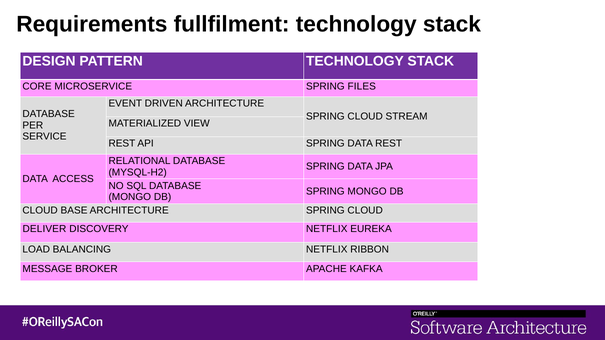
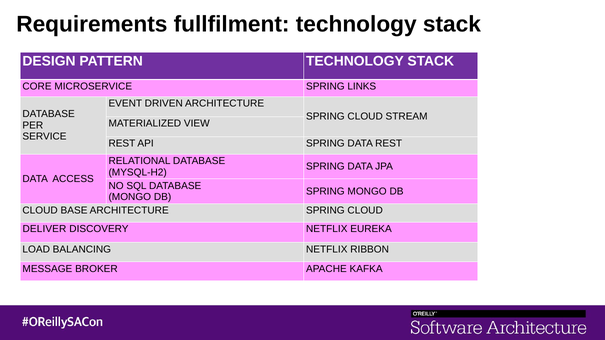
FILES: FILES -> LINKS
